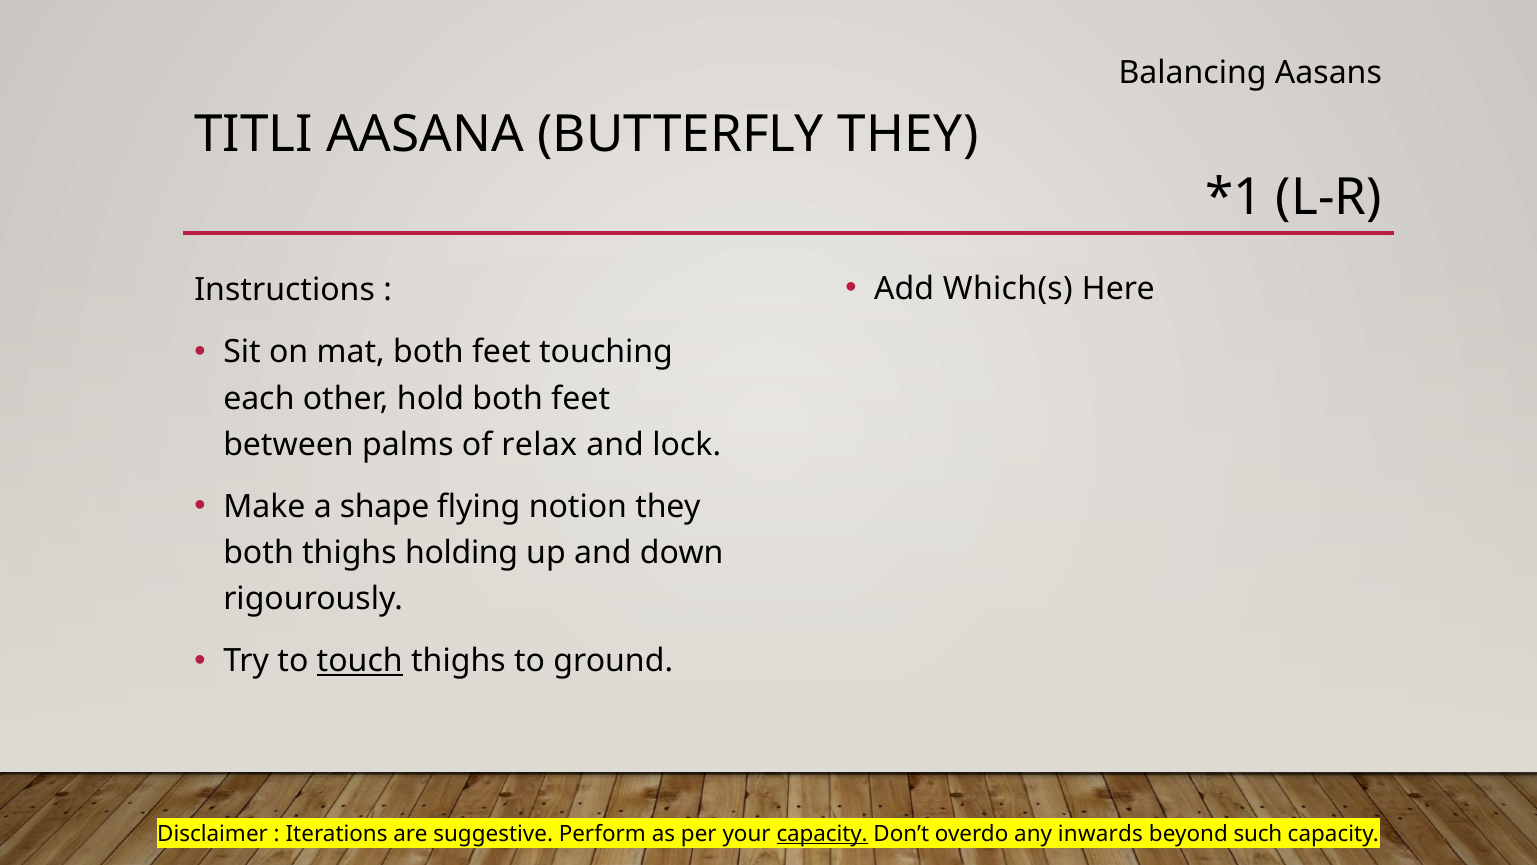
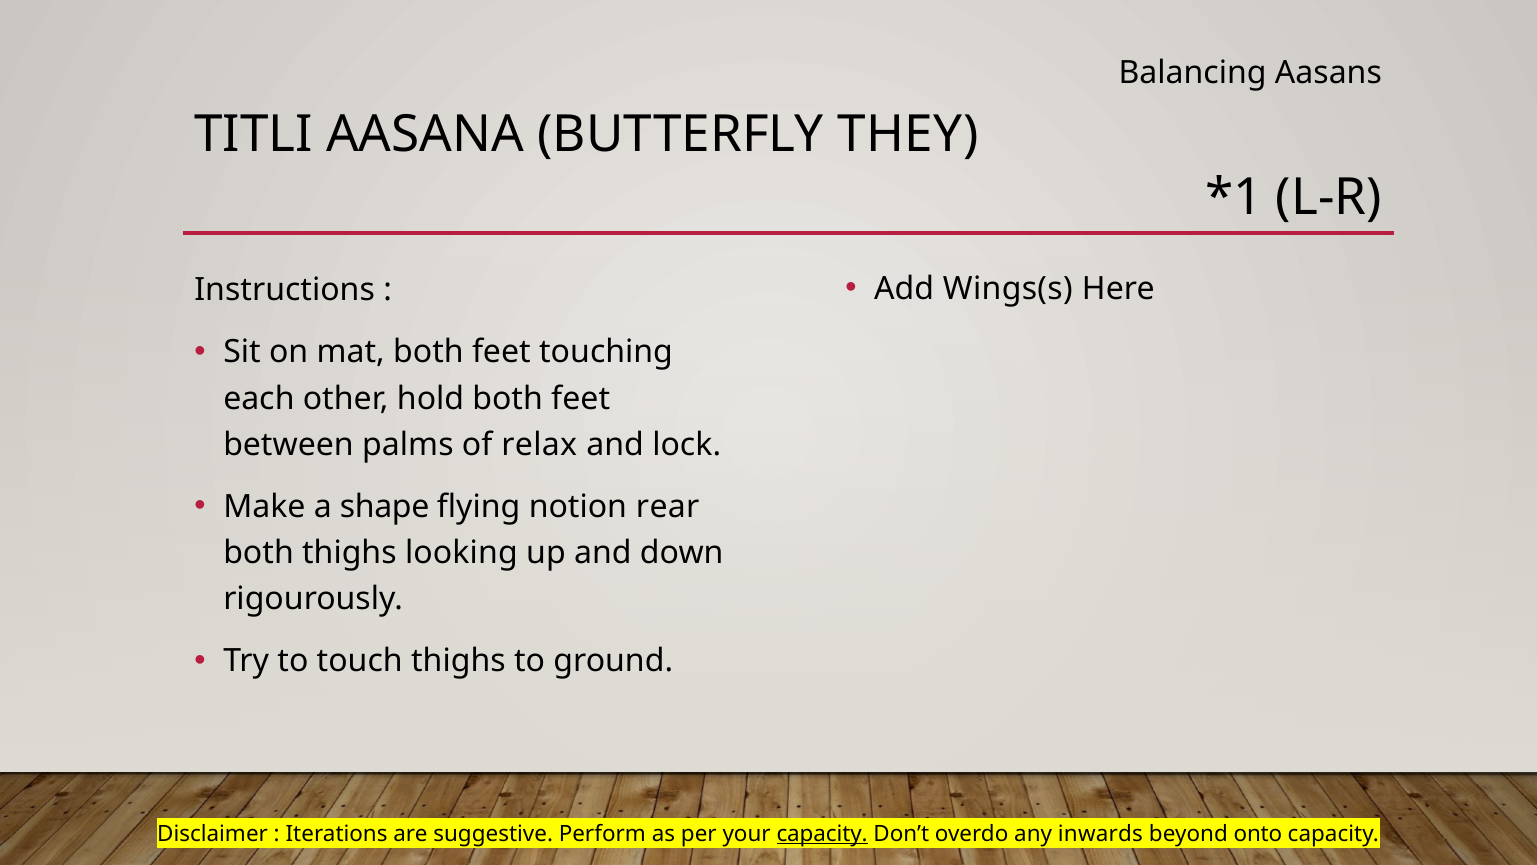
Which(s: Which(s -> Wings(s
notion they: they -> rear
holding: holding -> looking
touch underline: present -> none
such: such -> onto
